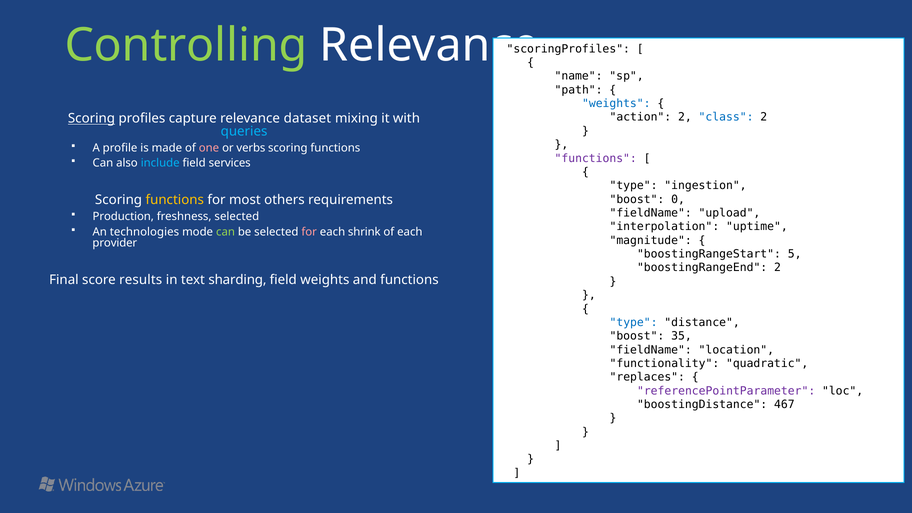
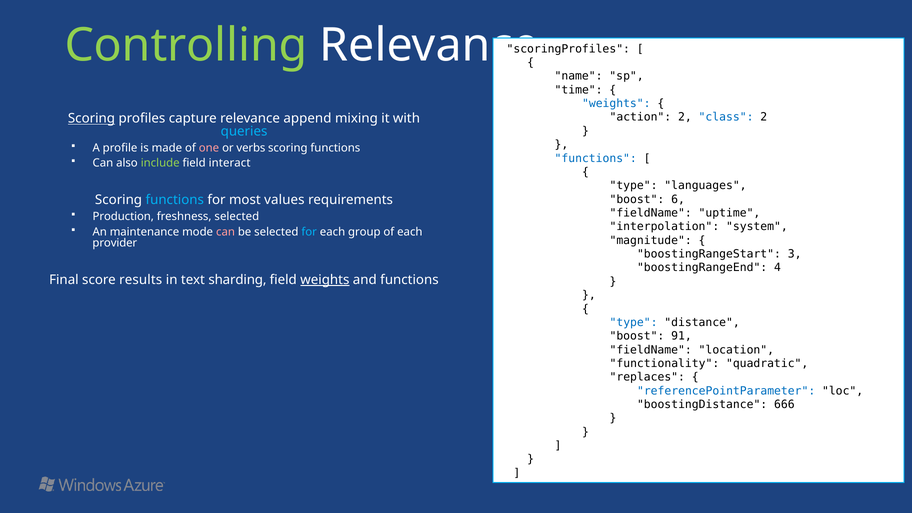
path: path -> time
dataset: dataset -> append
functions at (596, 158) colour: purple -> blue
include colour: light blue -> light green
services: services -> interact
ingestion: ingestion -> languages
0: 0 -> 6
functions at (175, 200) colour: yellow -> light blue
others: others -> values
upload: upload -> uptime
uptime: uptime -> system
technologies: technologies -> maintenance
can at (225, 232) colour: light green -> pink
for at (309, 232) colour: pink -> light blue
shrink: shrink -> group
5: 5 -> 3
boostingRangeEnd 2: 2 -> 4
weights at (325, 280) underline: none -> present
35: 35 -> 91
referencePointParameter colour: purple -> blue
467: 467 -> 666
